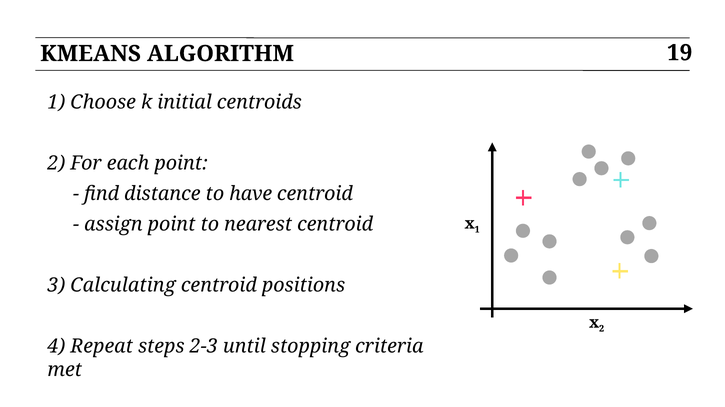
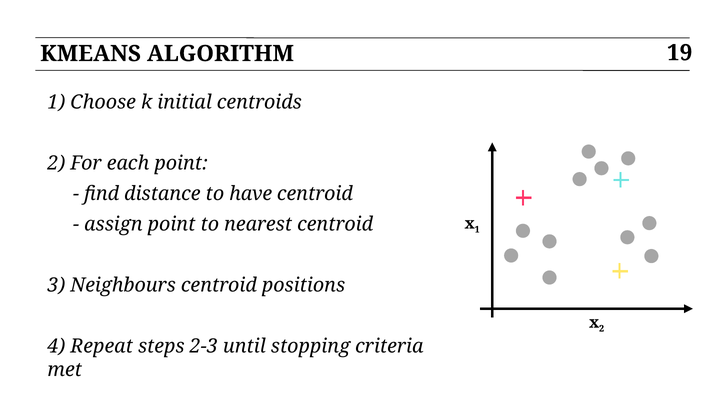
Calculating: Calculating -> Neighbours
